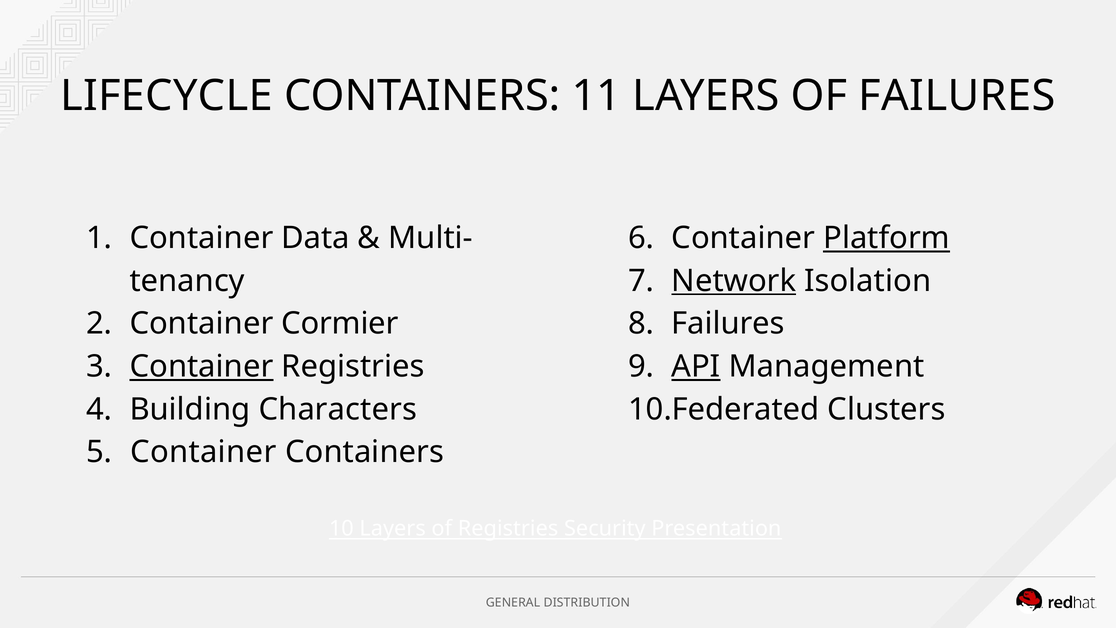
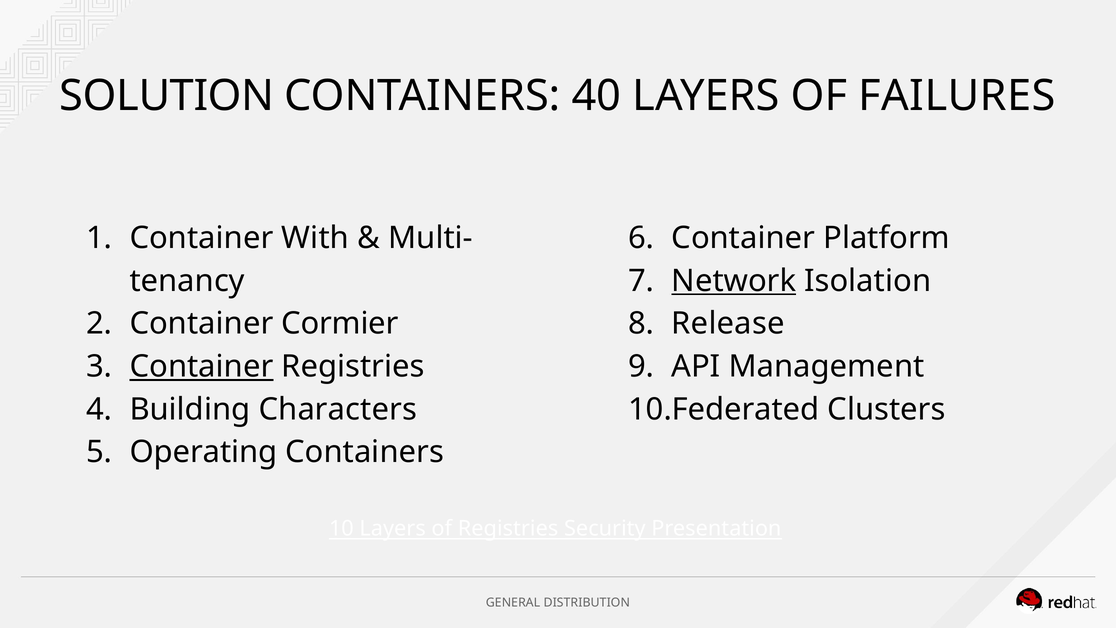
LIFECYCLE: LIFECYCLE -> SOLUTION
11: 11 -> 40
Data: Data -> With
Platform underline: present -> none
Failures at (728, 324): Failures -> Release
API underline: present -> none
Container at (203, 452): Container -> Operating
